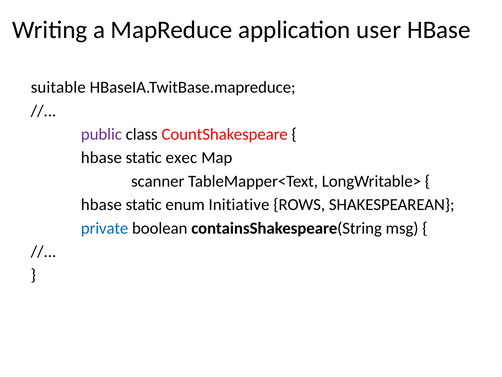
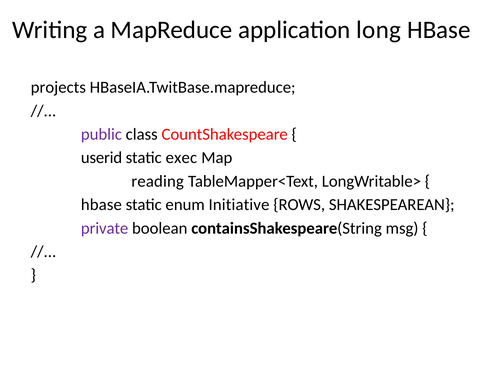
user: user -> long
suitable: suitable -> projects
hbase at (101, 158): hbase -> userid
scanner: scanner -> reading
private colour: blue -> purple
